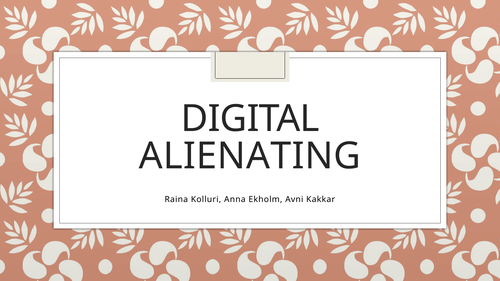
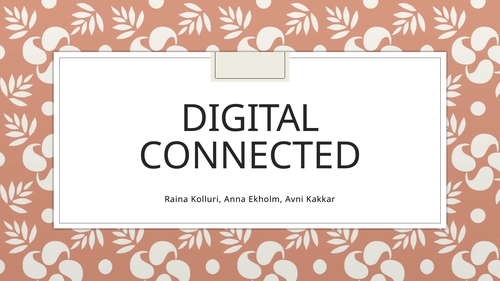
ALIENATING: ALIENATING -> CONNECTED
